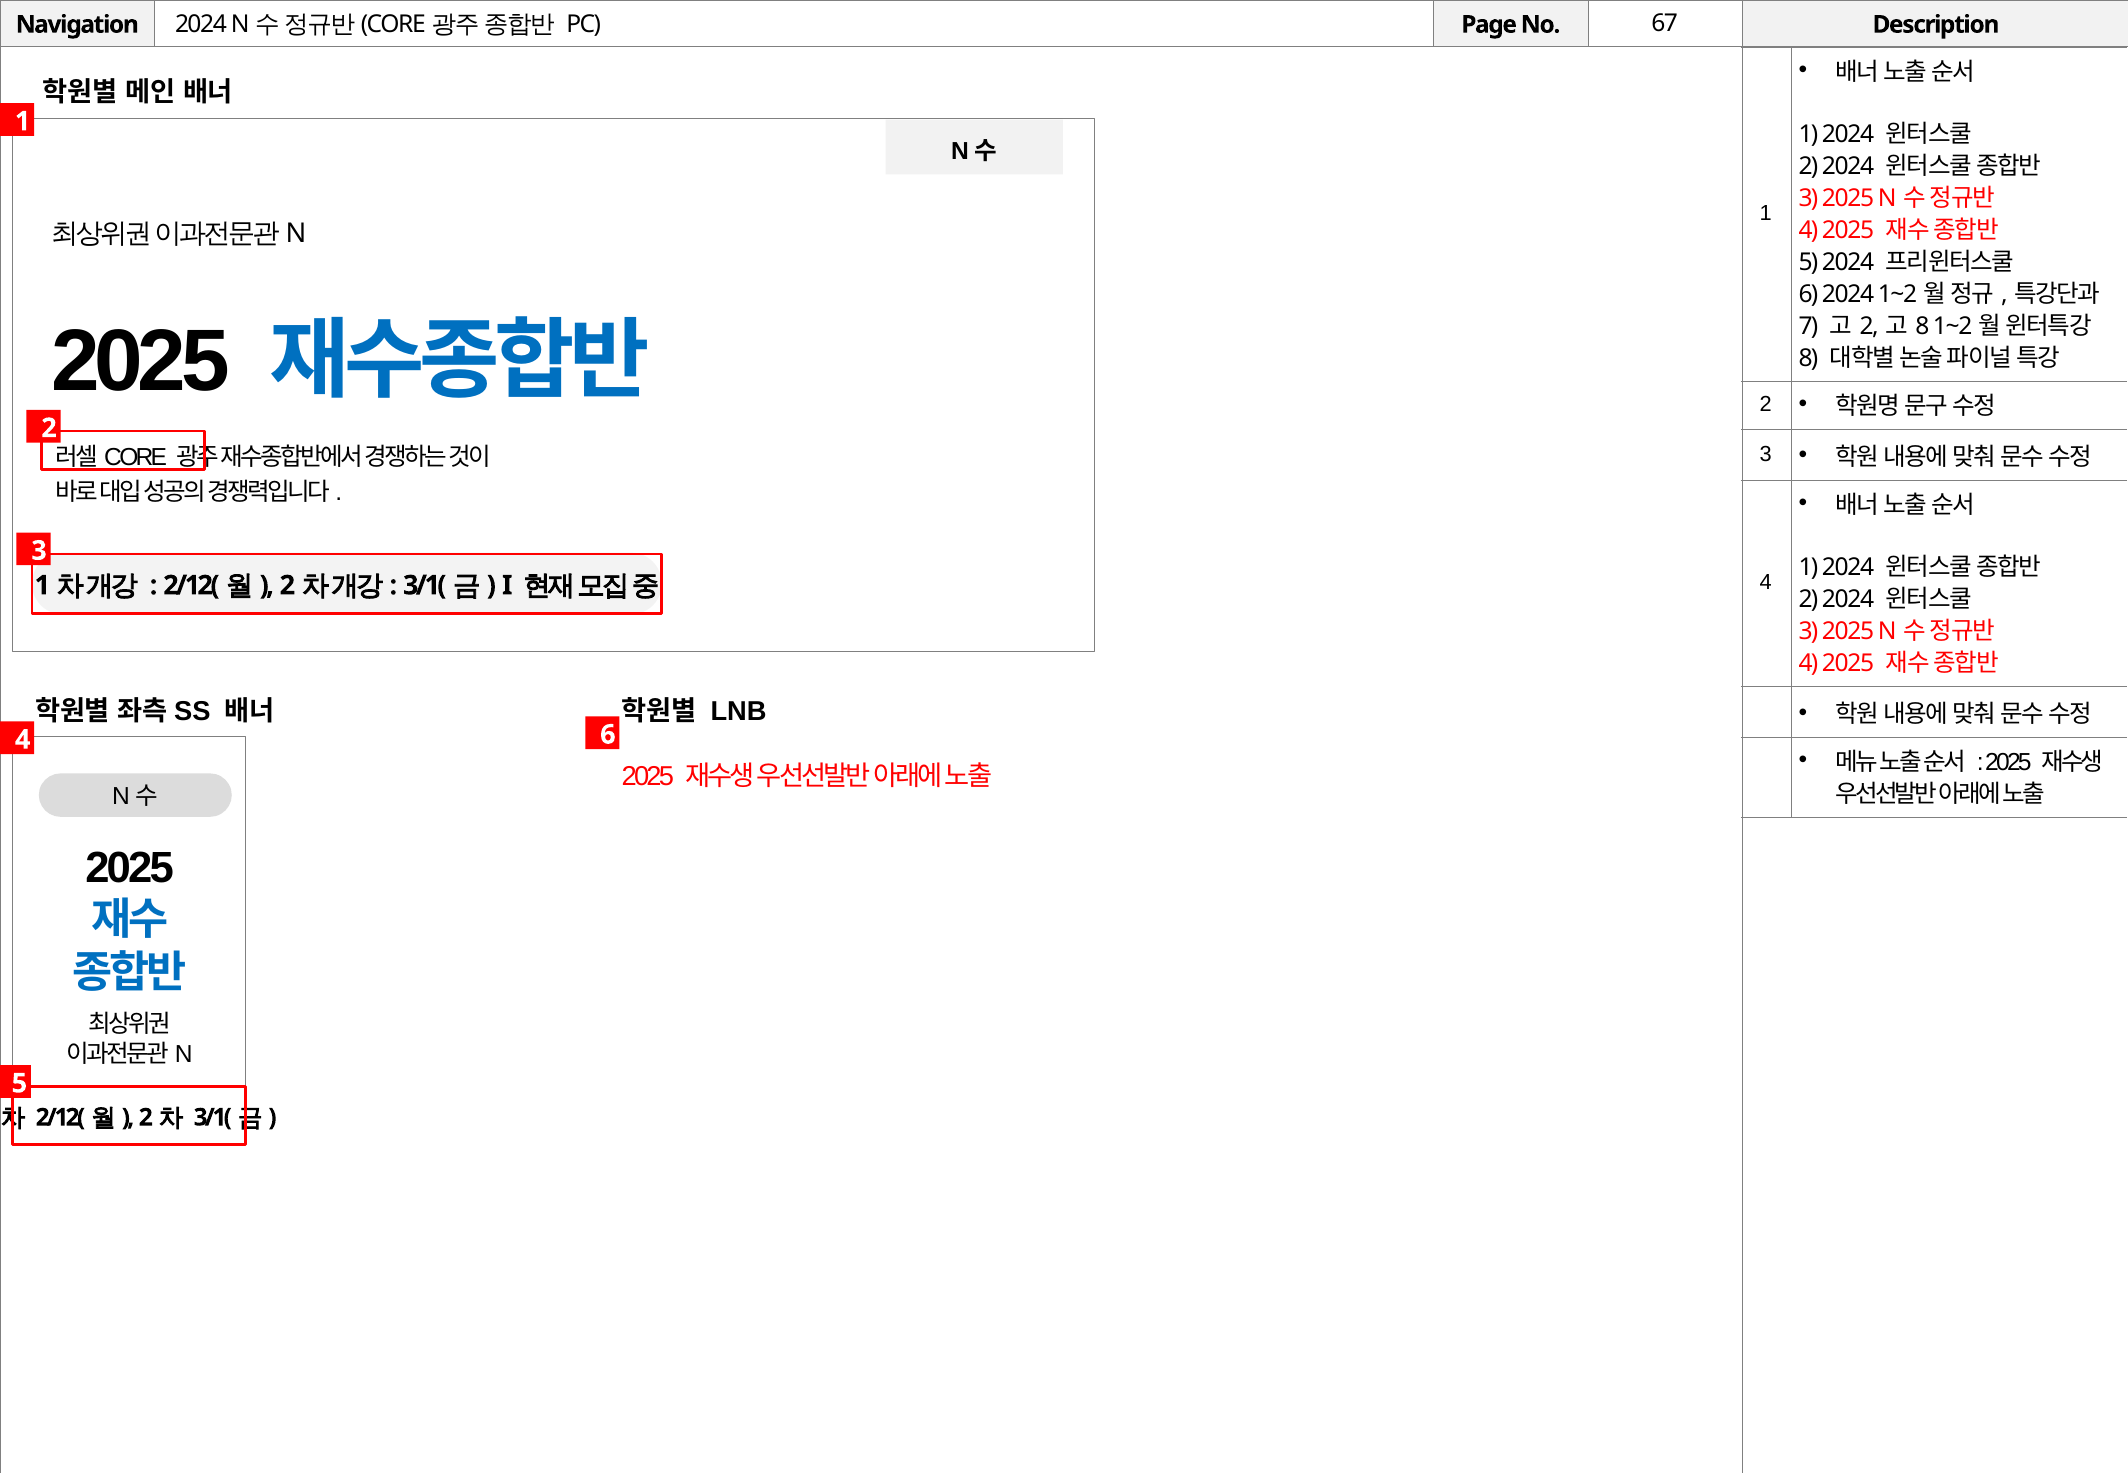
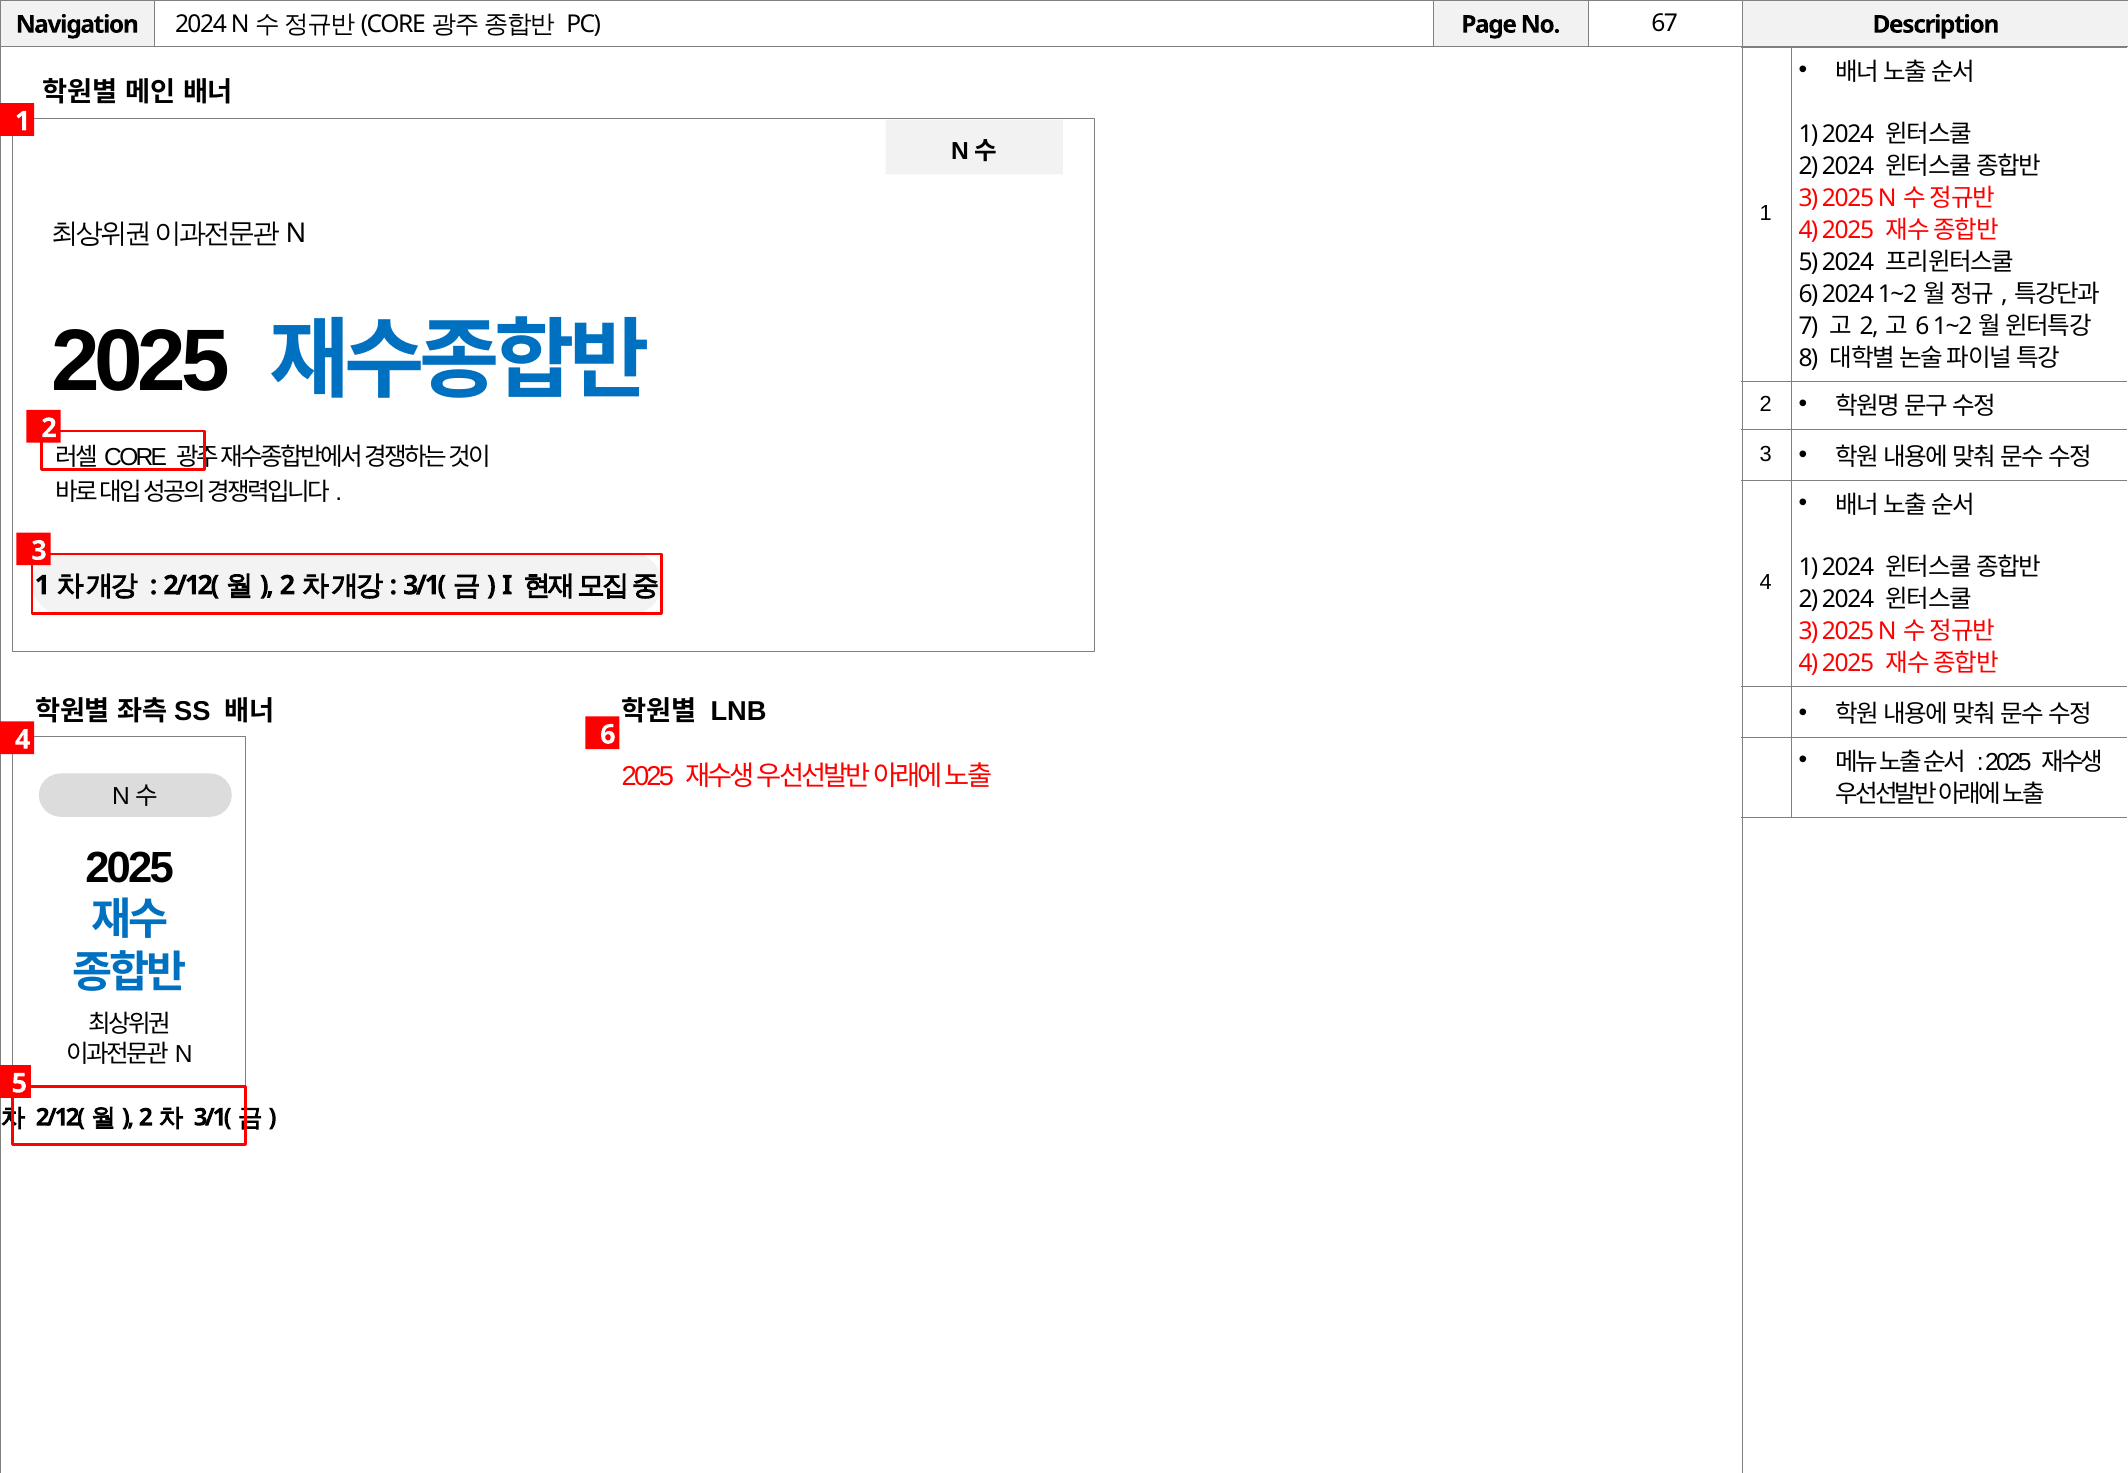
8 at (1922, 327): 8 -> 6
